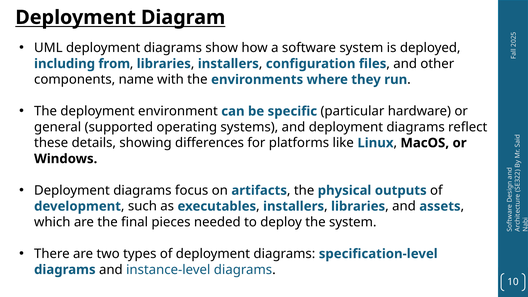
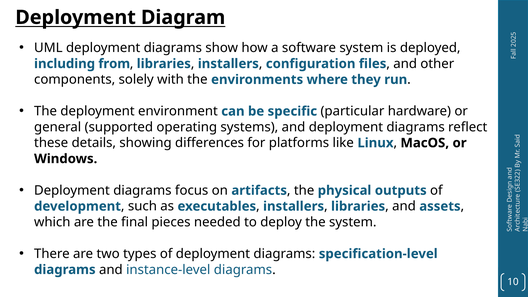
name: name -> solely
